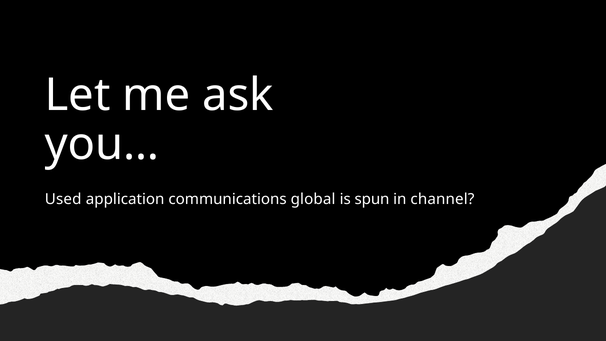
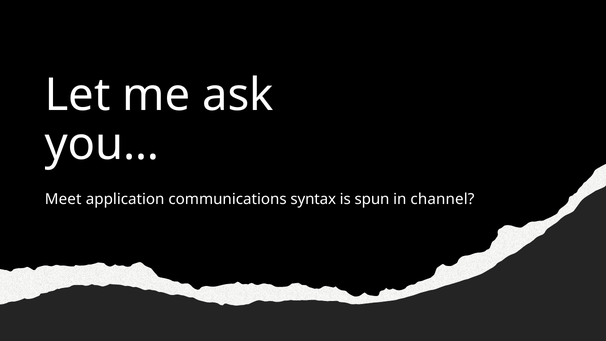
Used: Used -> Meet
global: global -> syntax
